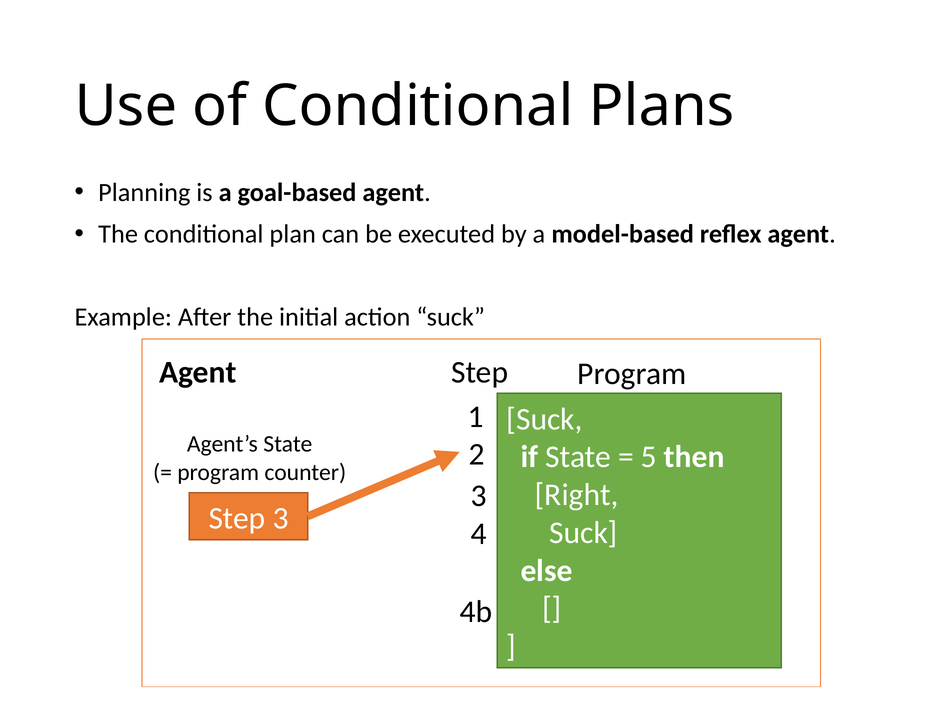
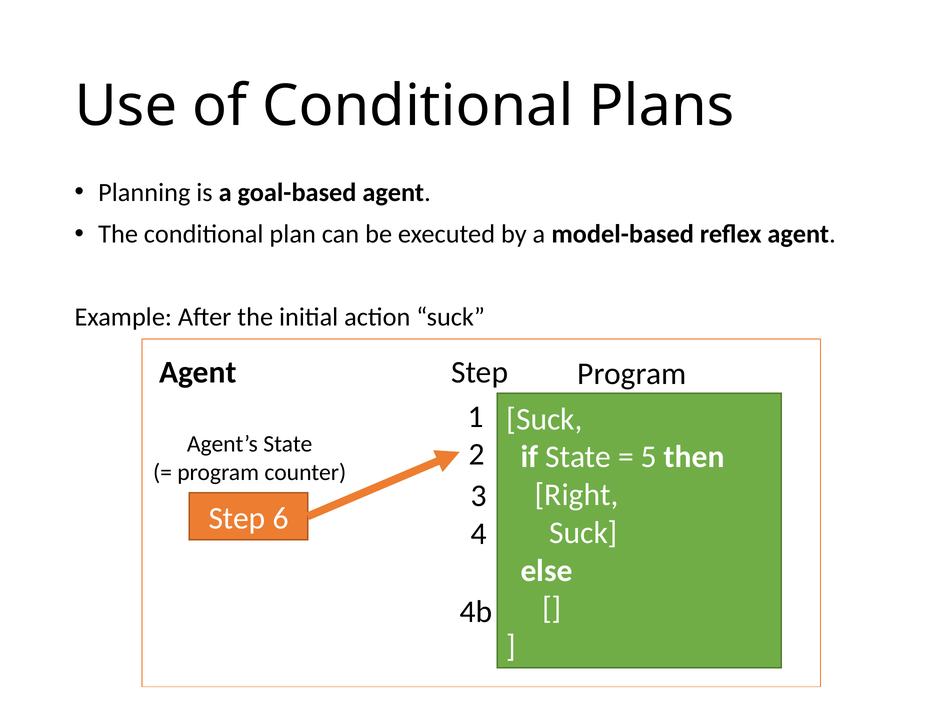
Step 3: 3 -> 6
